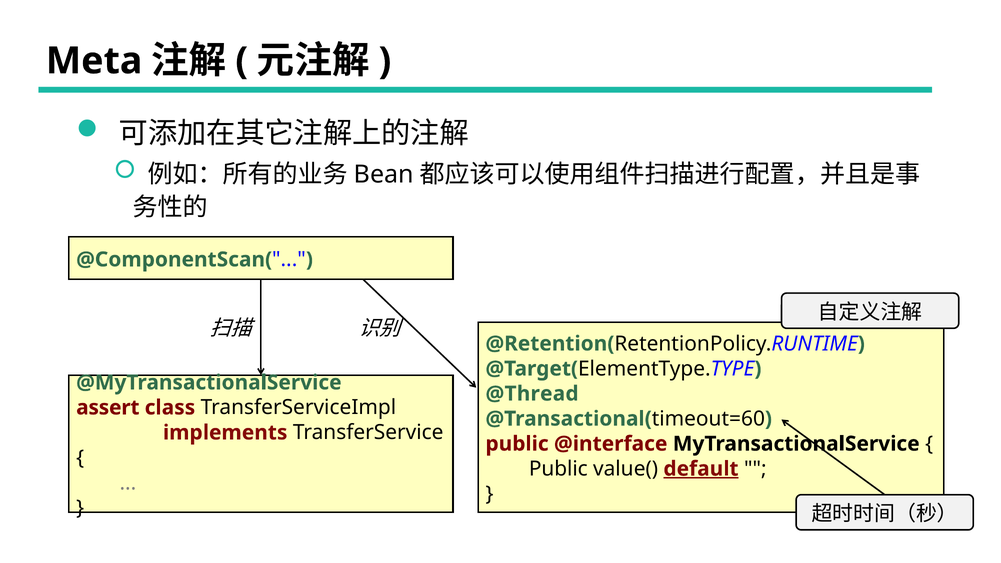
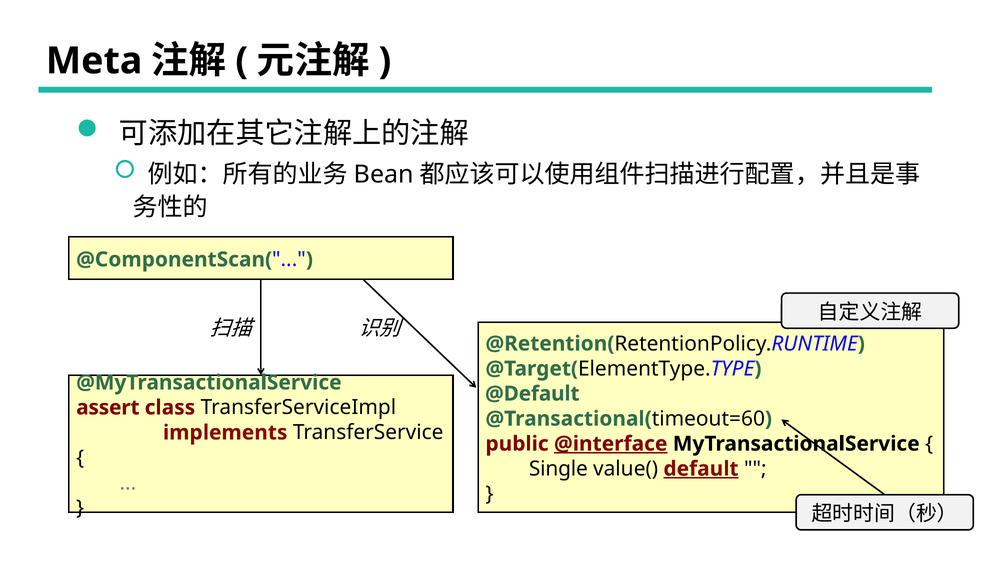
@Thread: @Thread -> @Default
@interface underline: none -> present
Public at (558, 469): Public -> Single
